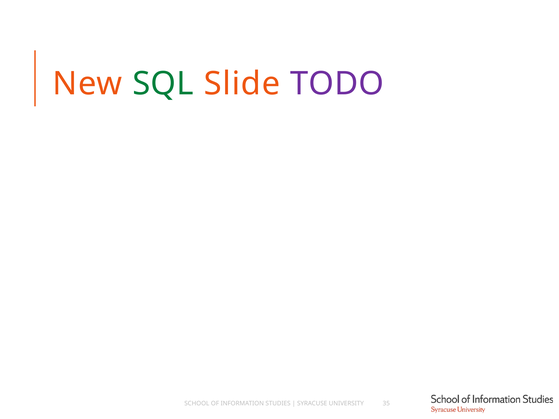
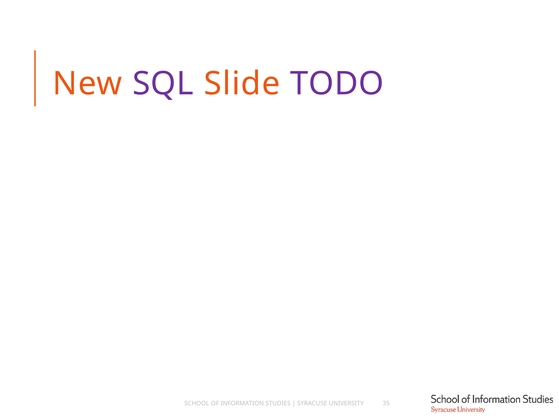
SQL colour: green -> purple
